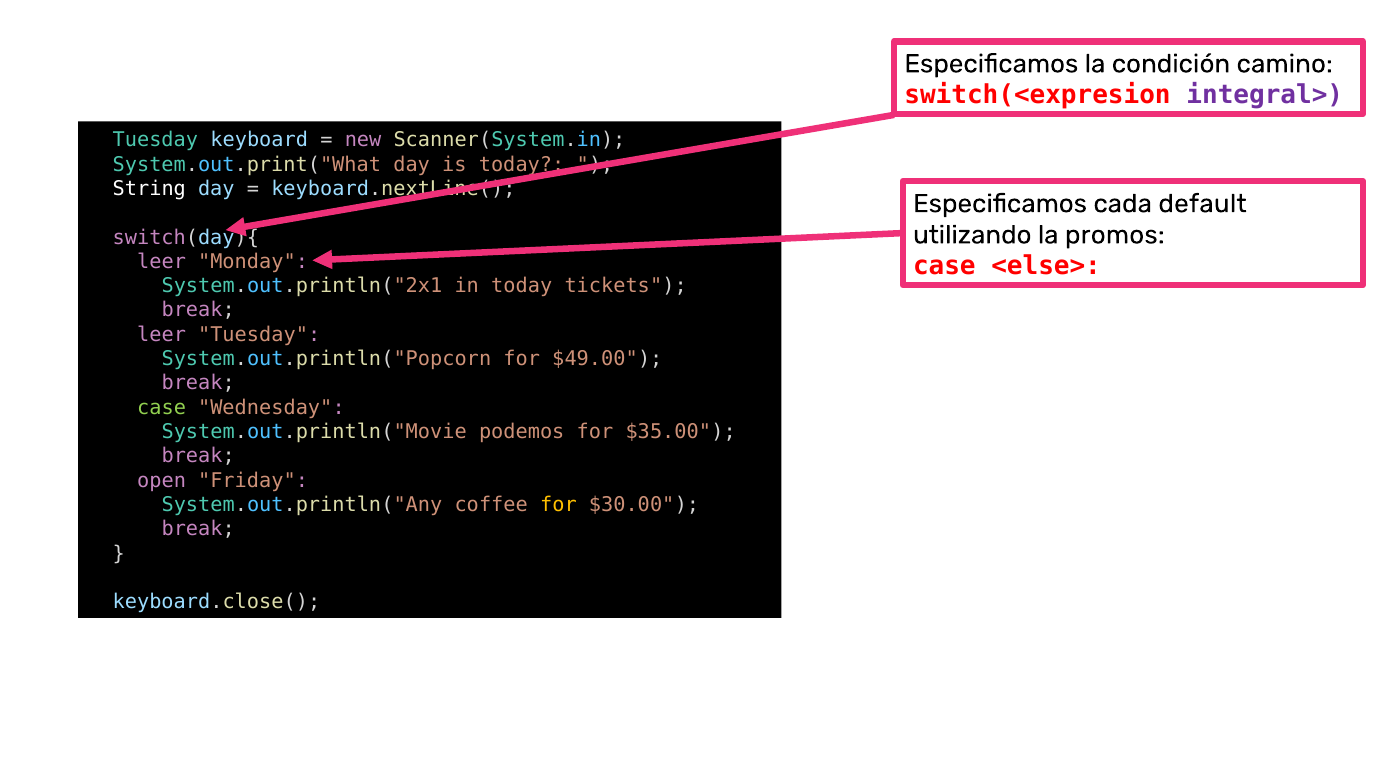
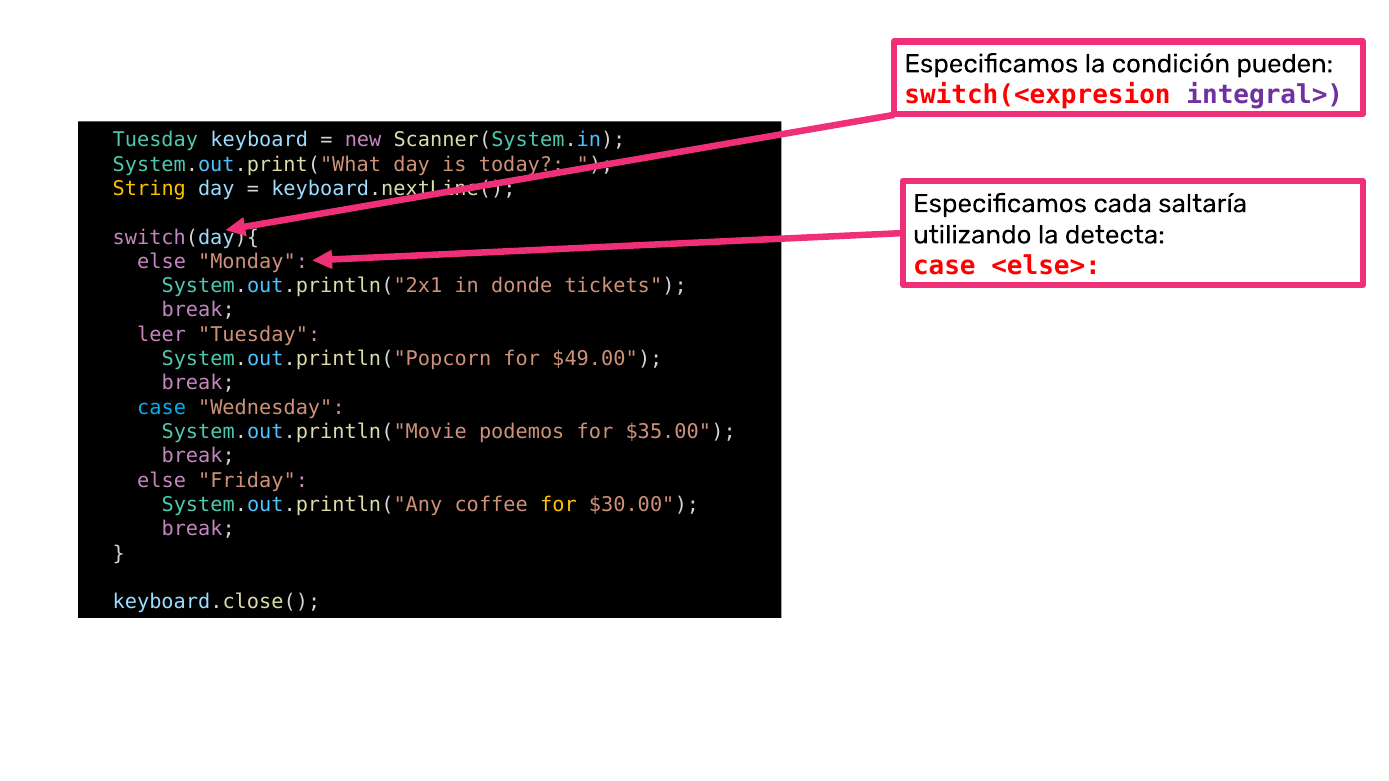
camino: camino -> pueden
String colour: white -> yellow
default: default -> saltaría
promos: promos -> detecta
leer at (162, 262): leer -> else
in today: today -> donde
case at (162, 408) colour: light green -> light blue
open at (162, 481): open -> else
